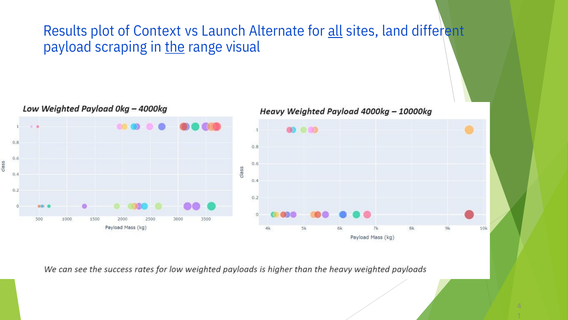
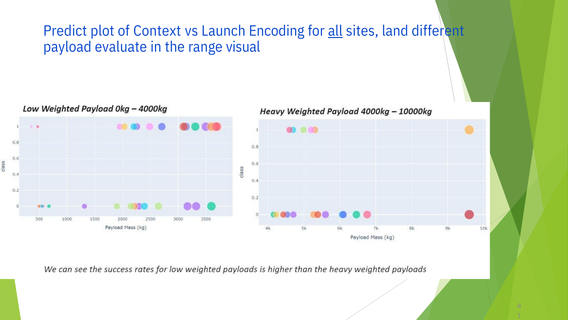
Results: Results -> Predict
Alternate: Alternate -> Encoding
scraping: scraping -> evaluate
the underline: present -> none
